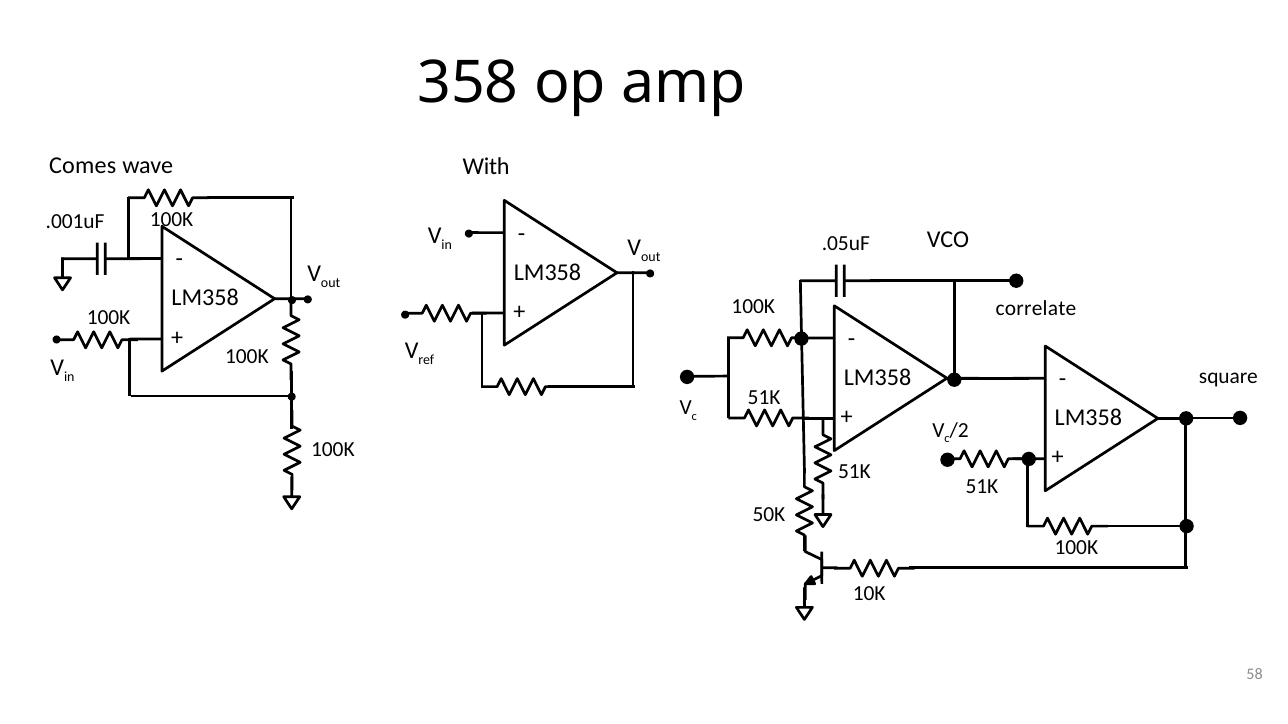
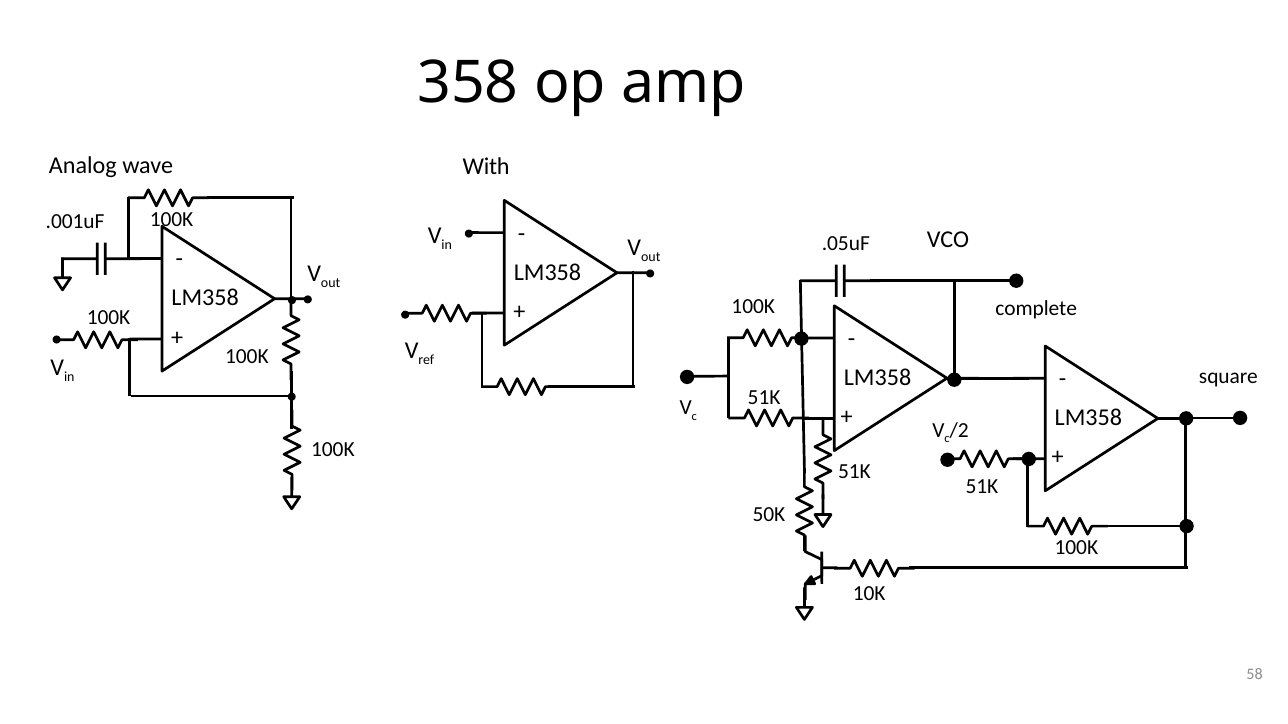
Comes: Comes -> Analog
correlate: correlate -> complete
